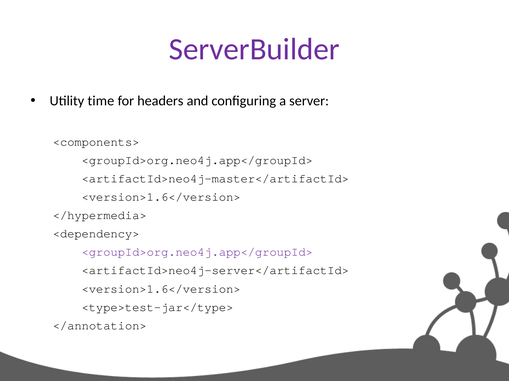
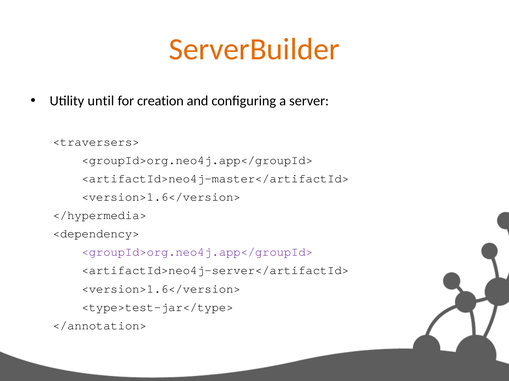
ServerBuilder colour: purple -> orange
time: time -> until
headers: headers -> creation
<components>: <components> -> <traversers>
